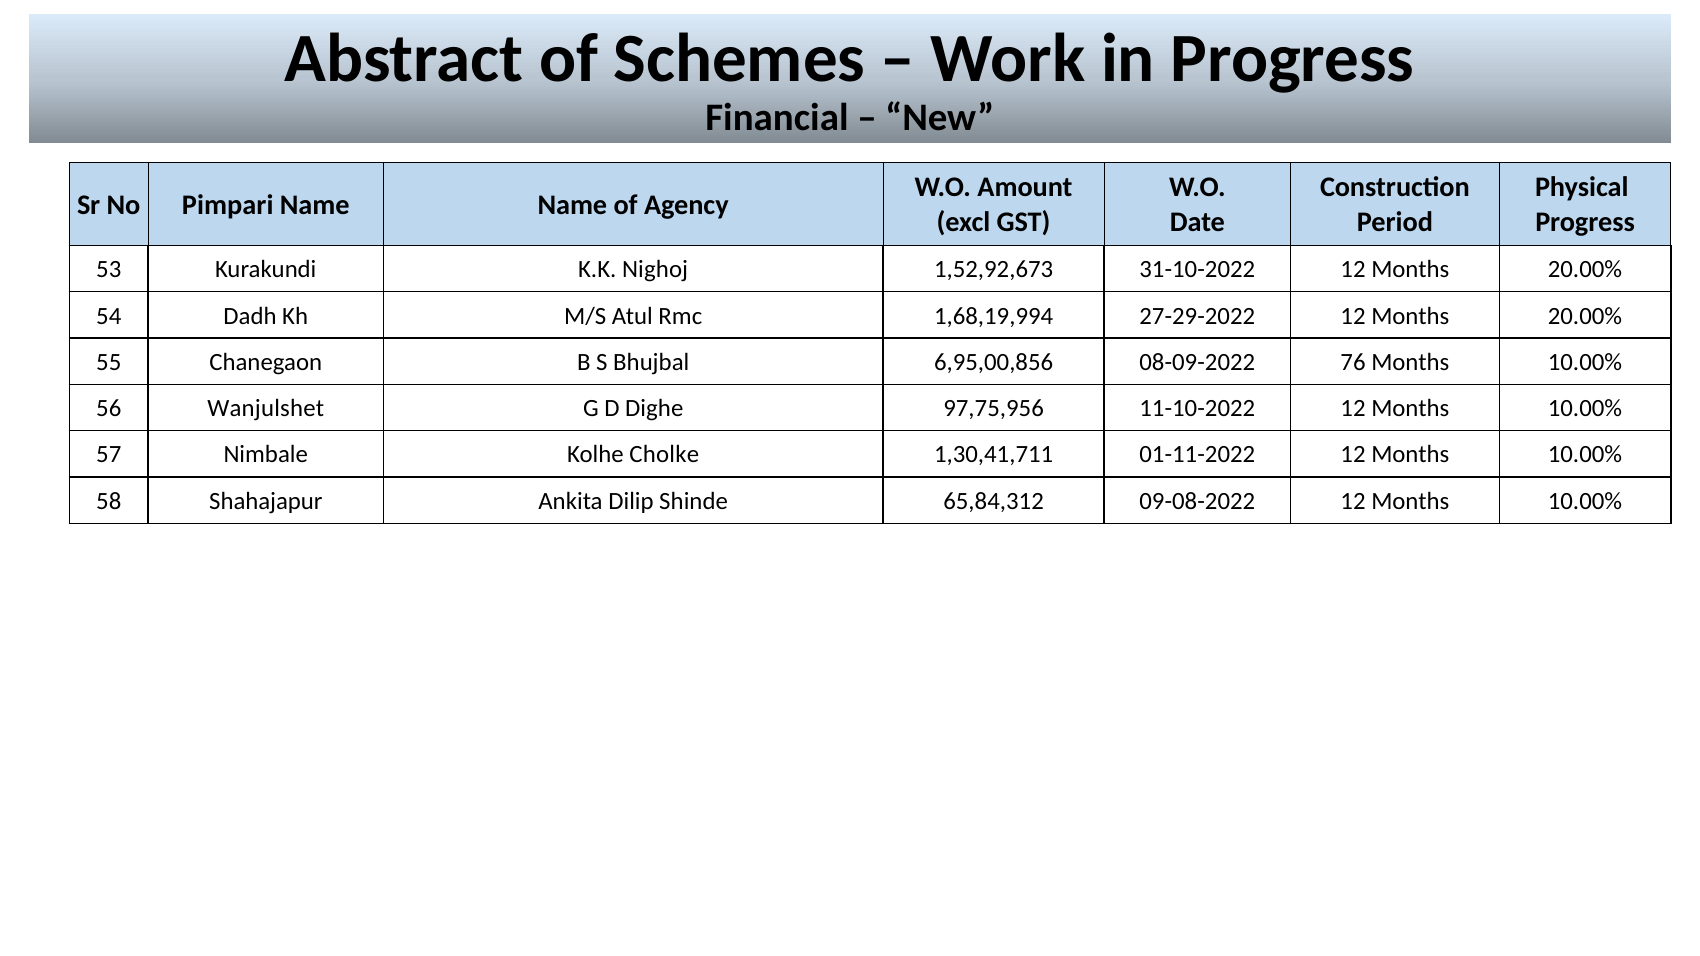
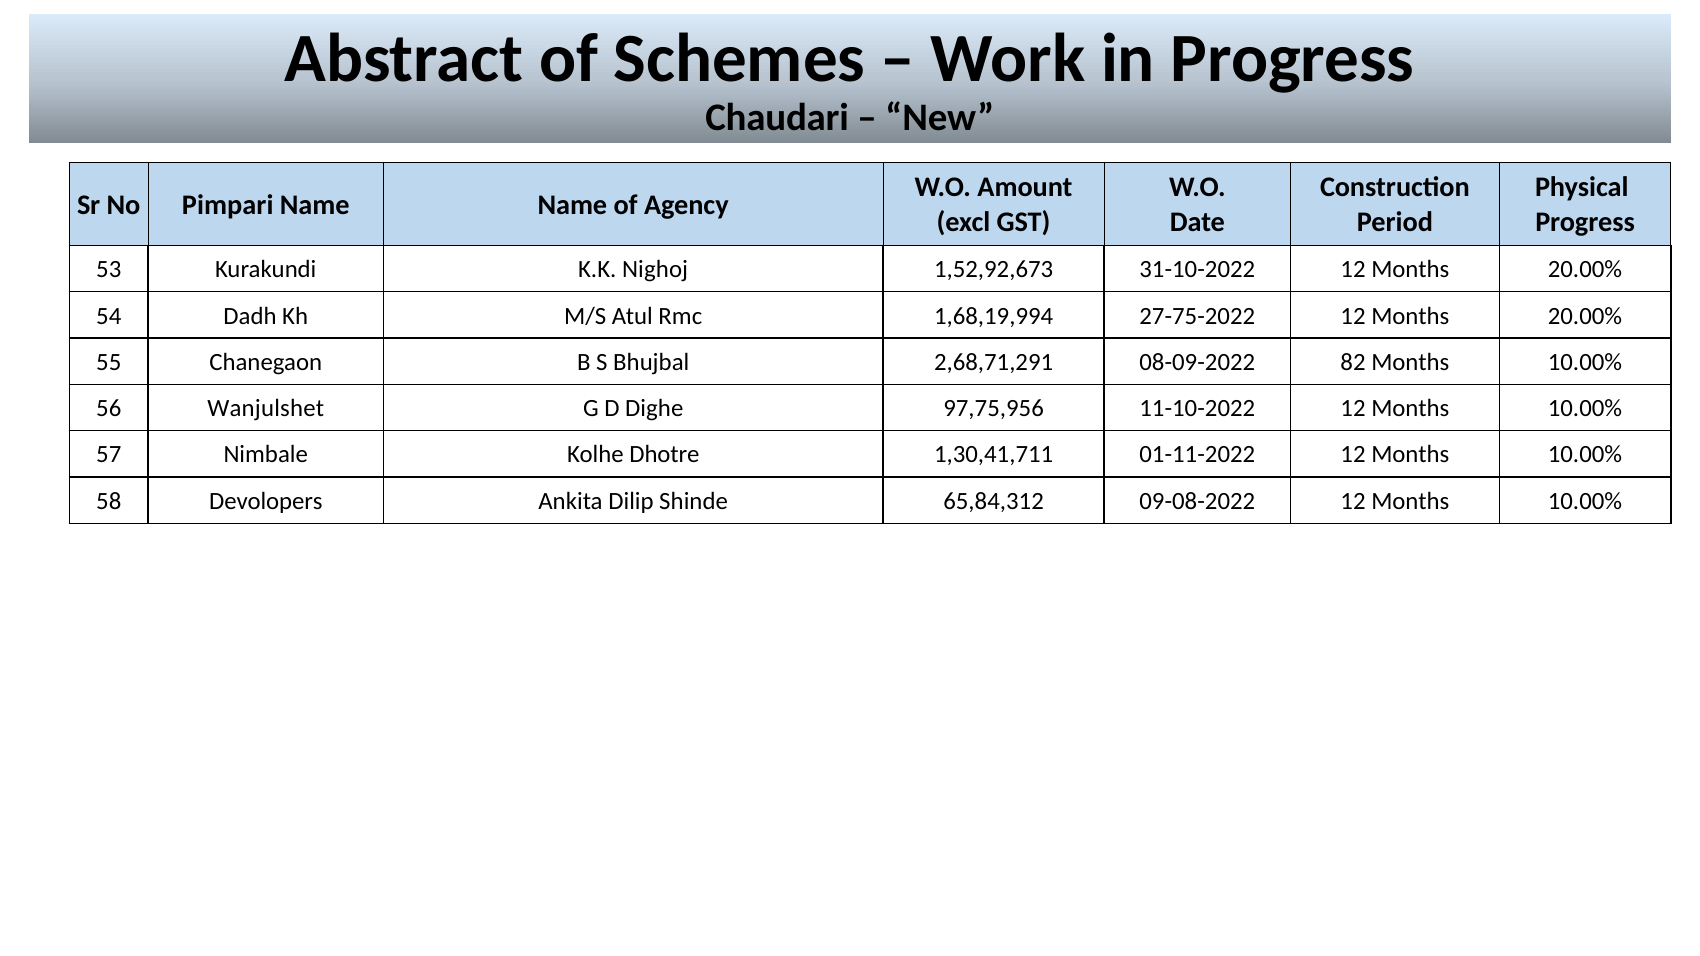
Financial: Financial -> Chaudari
27-29-2022: 27-29-2022 -> 27-75-2022
6,95,00,856: 6,95,00,856 -> 2,68,71,291
76: 76 -> 82
Cholke: Cholke -> Dhotre
Shahajapur: Shahajapur -> Devolopers
